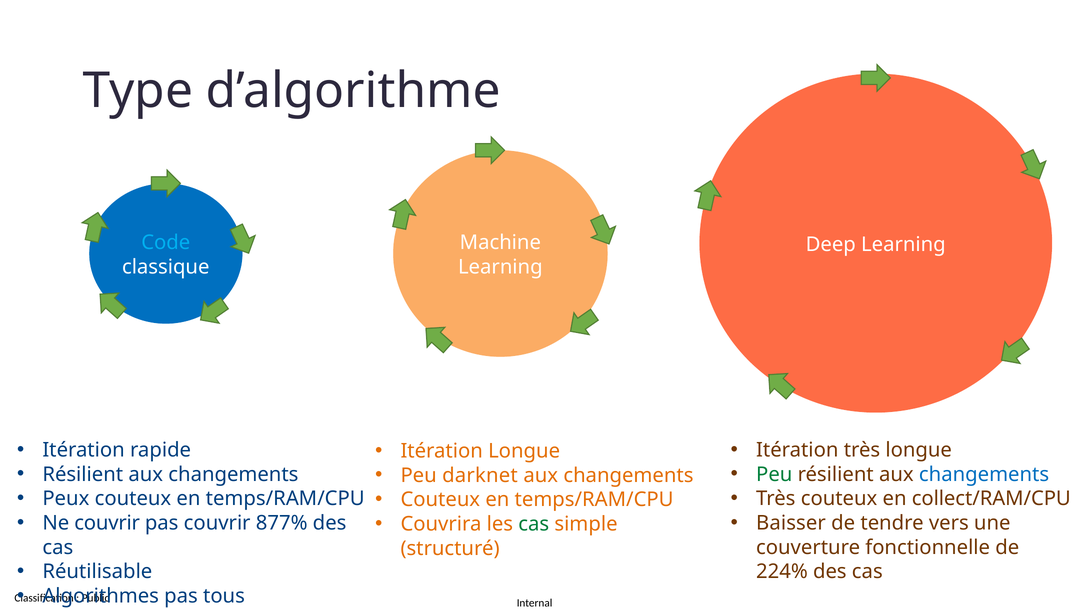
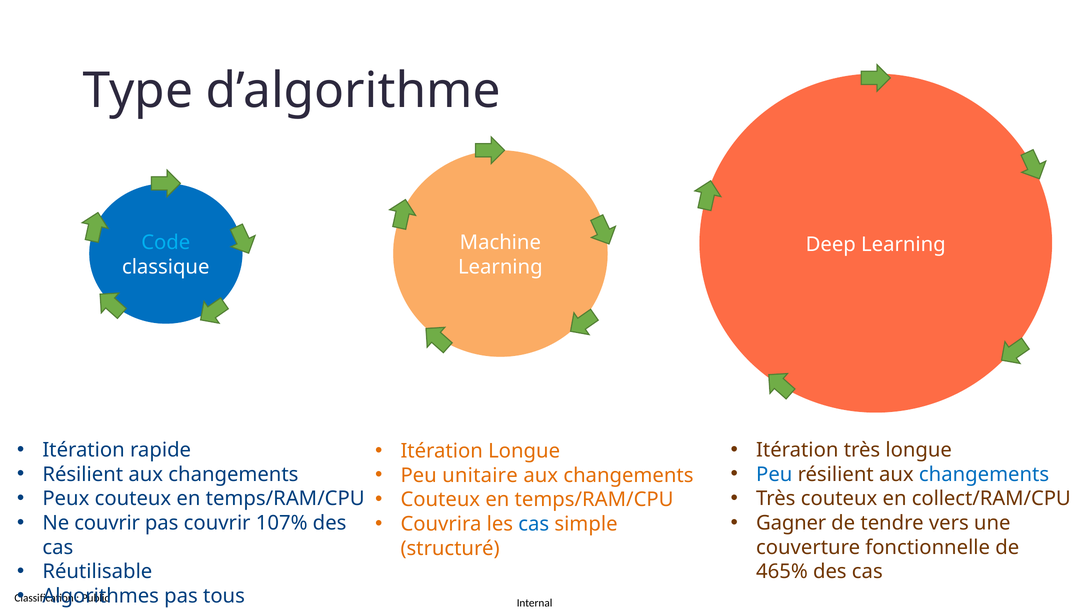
Peu at (774, 474) colour: green -> blue
darknet: darknet -> unitaire
877%: 877% -> 107%
Baisser: Baisser -> Gagner
cas at (534, 524) colour: green -> blue
224%: 224% -> 465%
